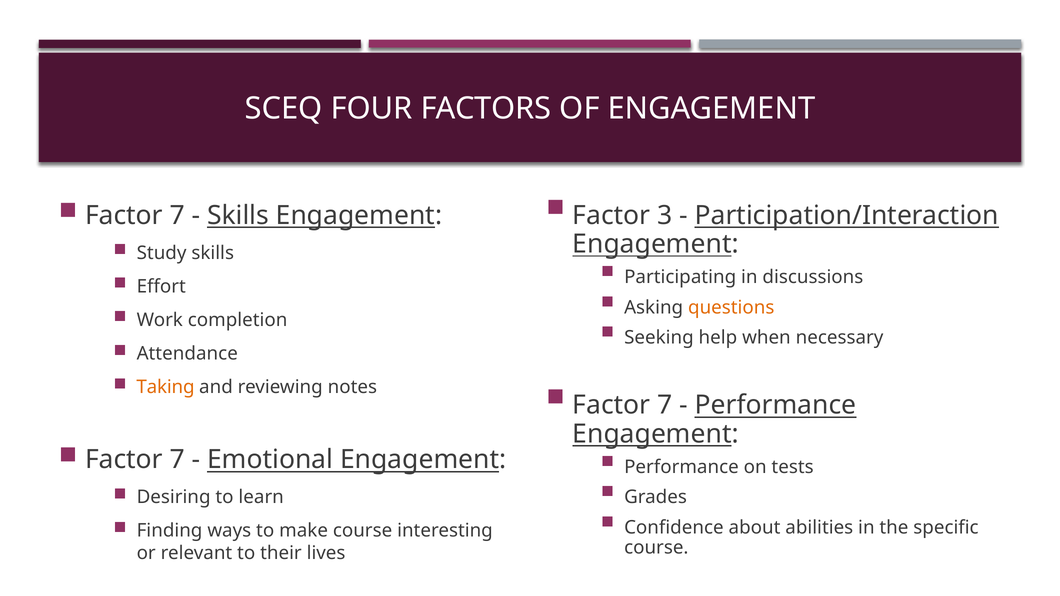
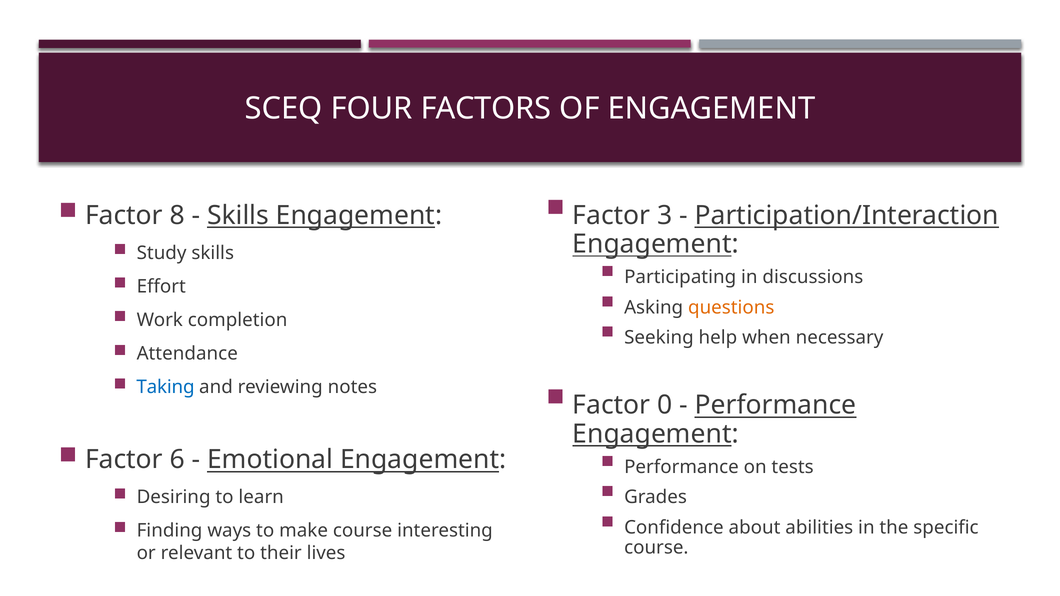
7 at (177, 215): 7 -> 8
Taking colour: orange -> blue
7 at (665, 405): 7 -> 0
7 at (177, 460): 7 -> 6
